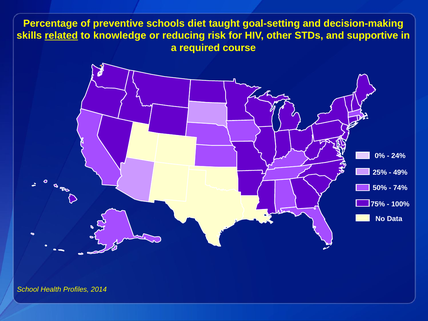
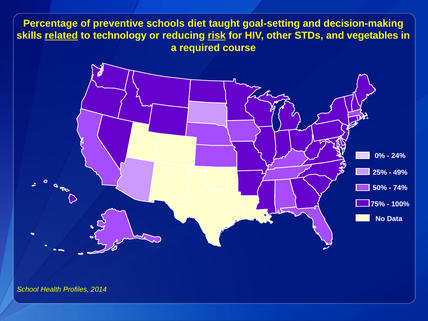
knowledge: knowledge -> technology
risk underline: none -> present
supportive: supportive -> vegetables
